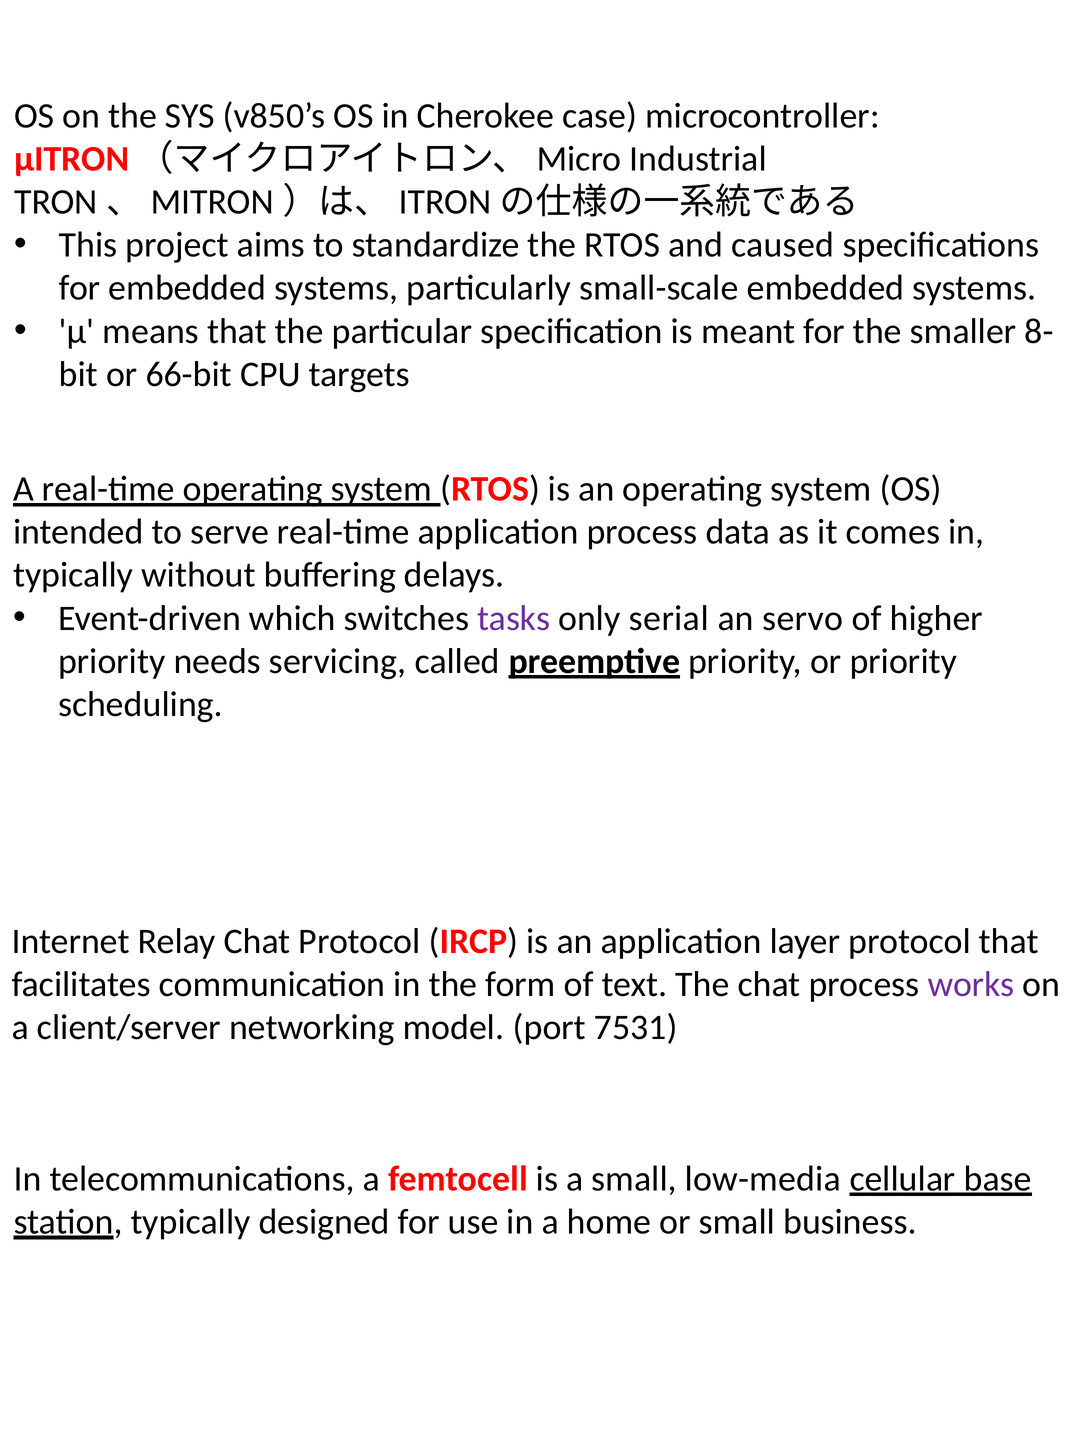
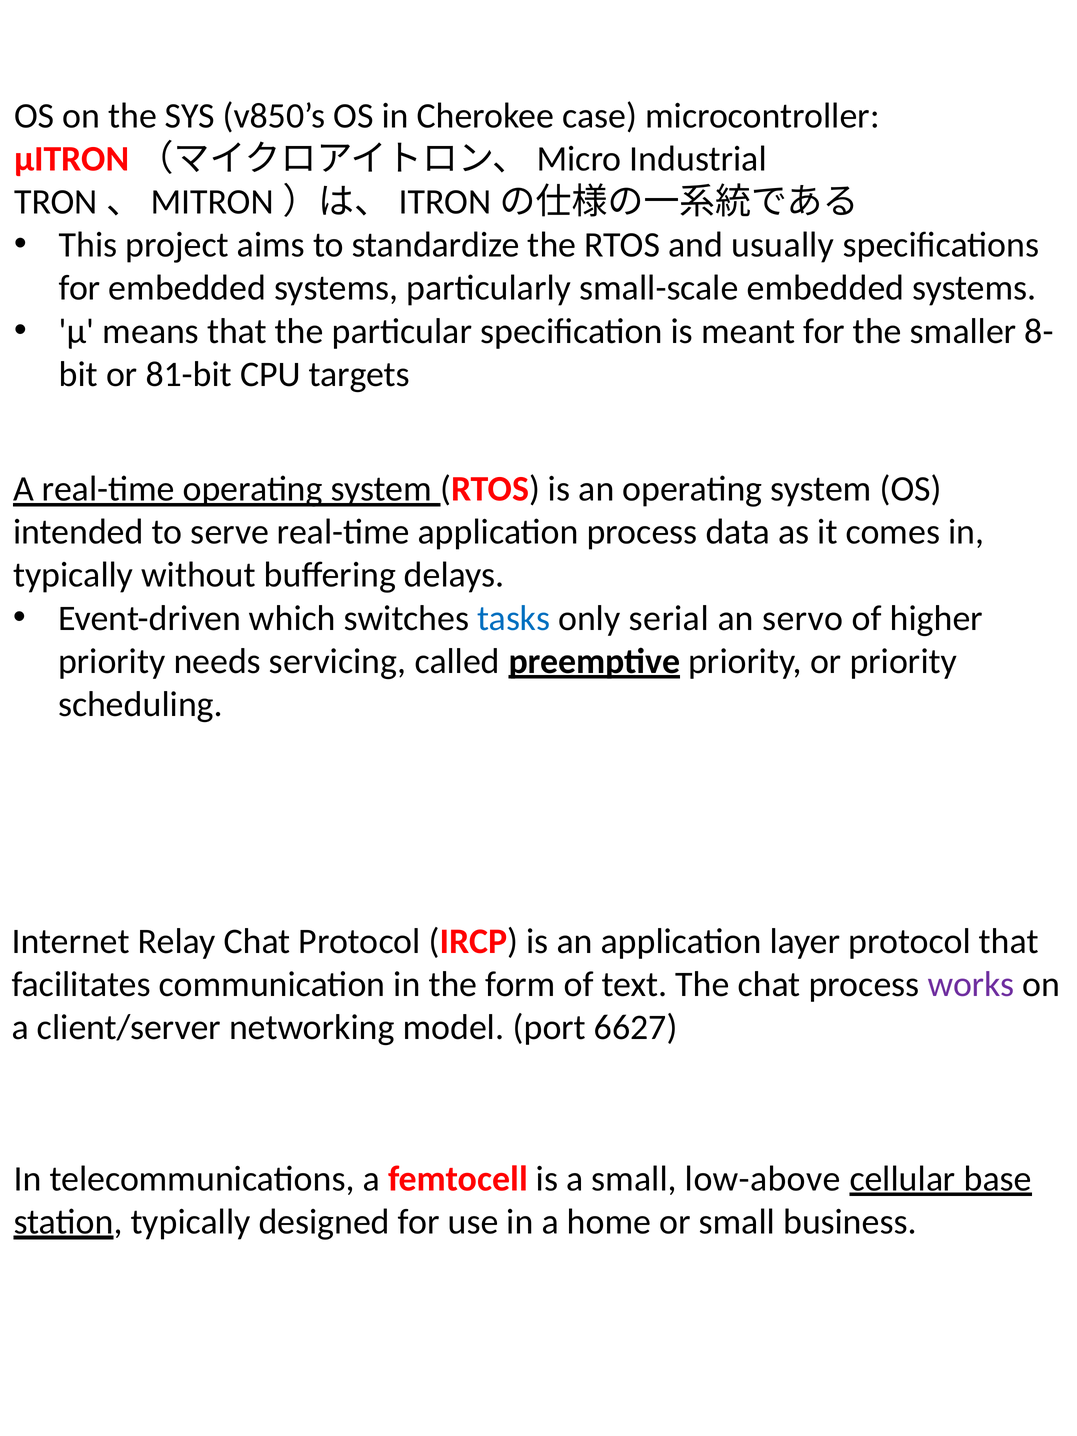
caused: caused -> usually
66-bit: 66-bit -> 81-bit
tasks colour: purple -> blue
7531: 7531 -> 6627
low-media: low-media -> low-above
